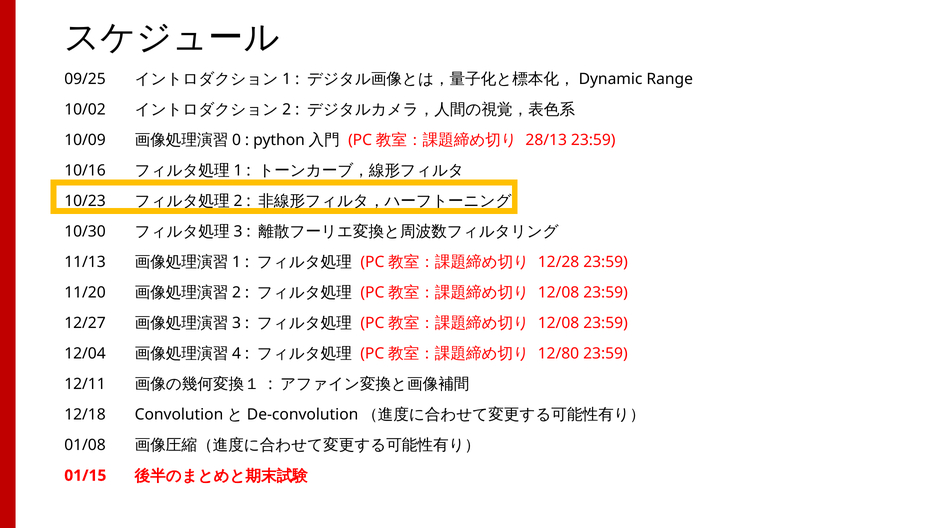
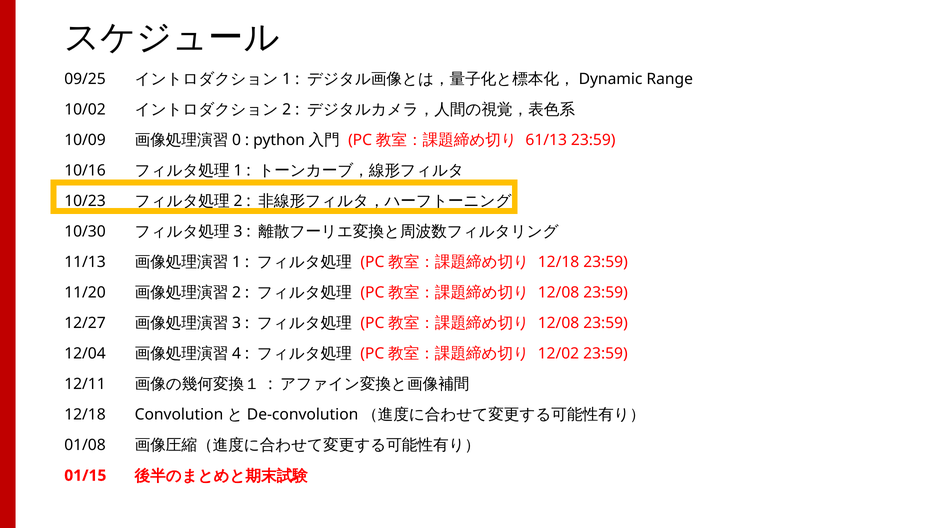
28/13: 28/13 -> 61/13
12/28 at (559, 262): 12/28 -> 12/18
12/80: 12/80 -> 12/02
